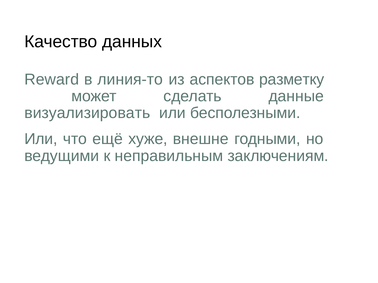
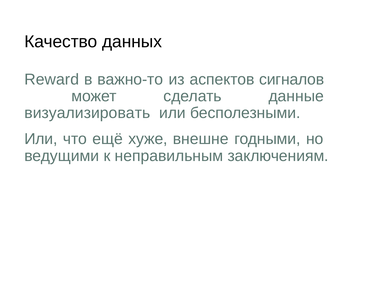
линия-то: линия-то -> важно-то
разметку: разметку -> сигналов
